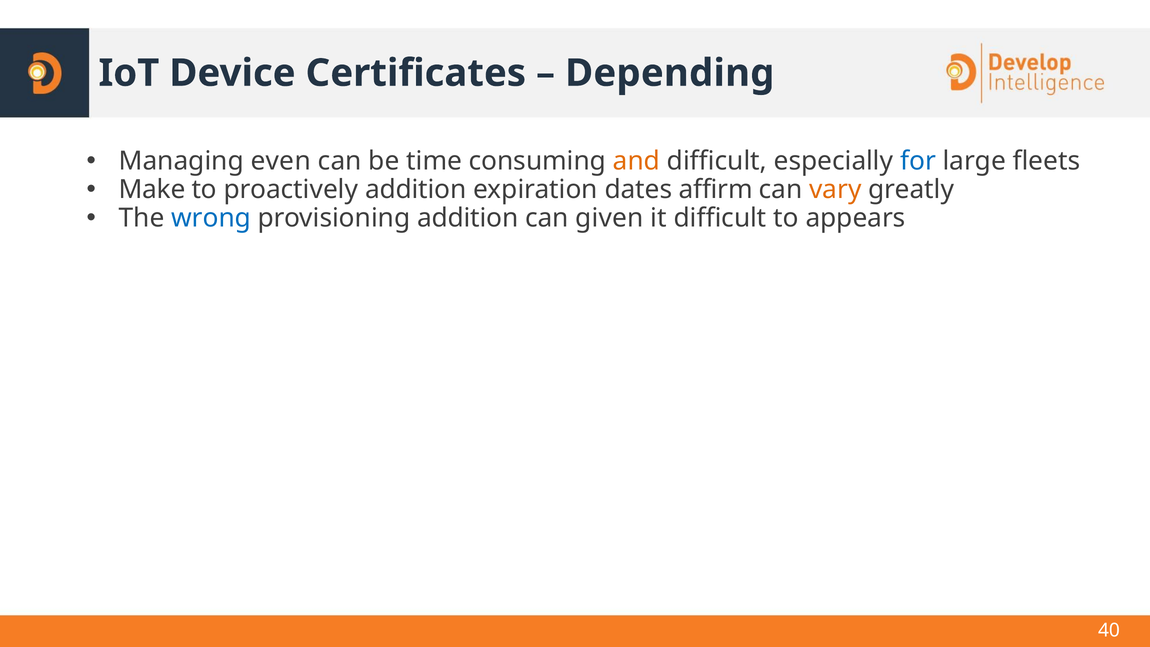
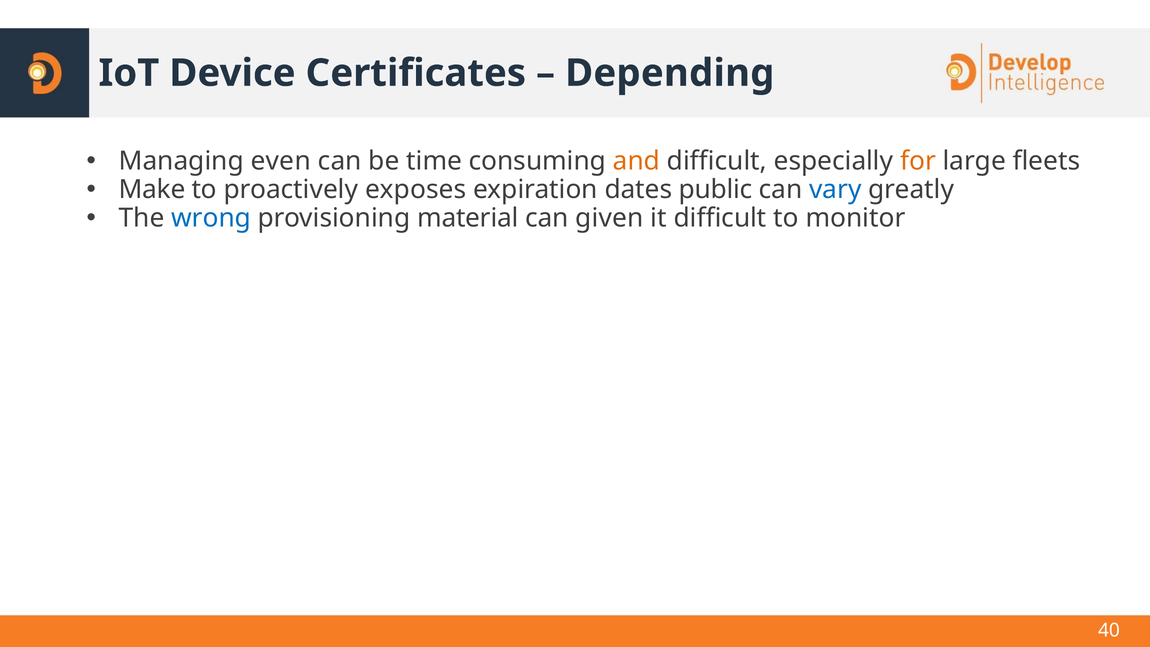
for colour: blue -> orange
proactively addition: addition -> exposes
affirm: affirm -> public
vary colour: orange -> blue
provisioning addition: addition -> material
appears: appears -> monitor
